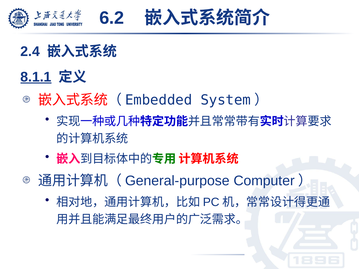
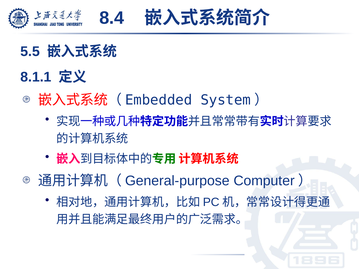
6.2: 6.2 -> 8.4
2.4: 2.4 -> 5.5
8.1.1 underline: present -> none
